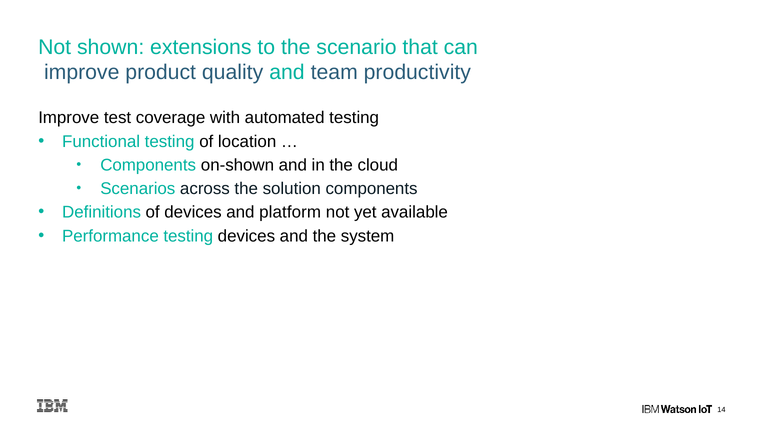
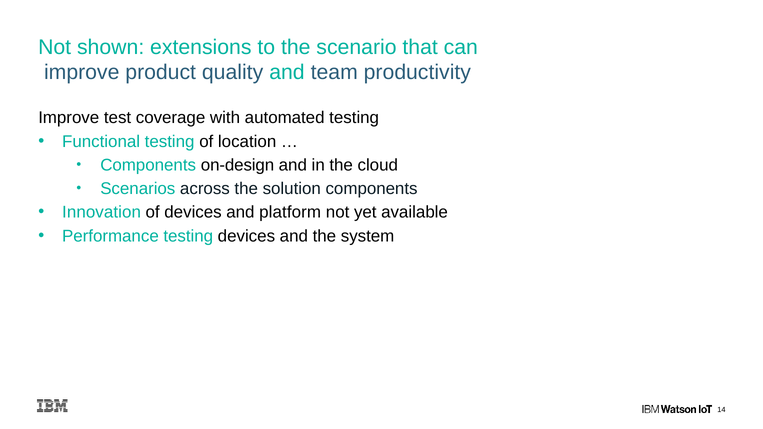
on-shown: on-shown -> on-design
Definitions: Definitions -> Innovation
